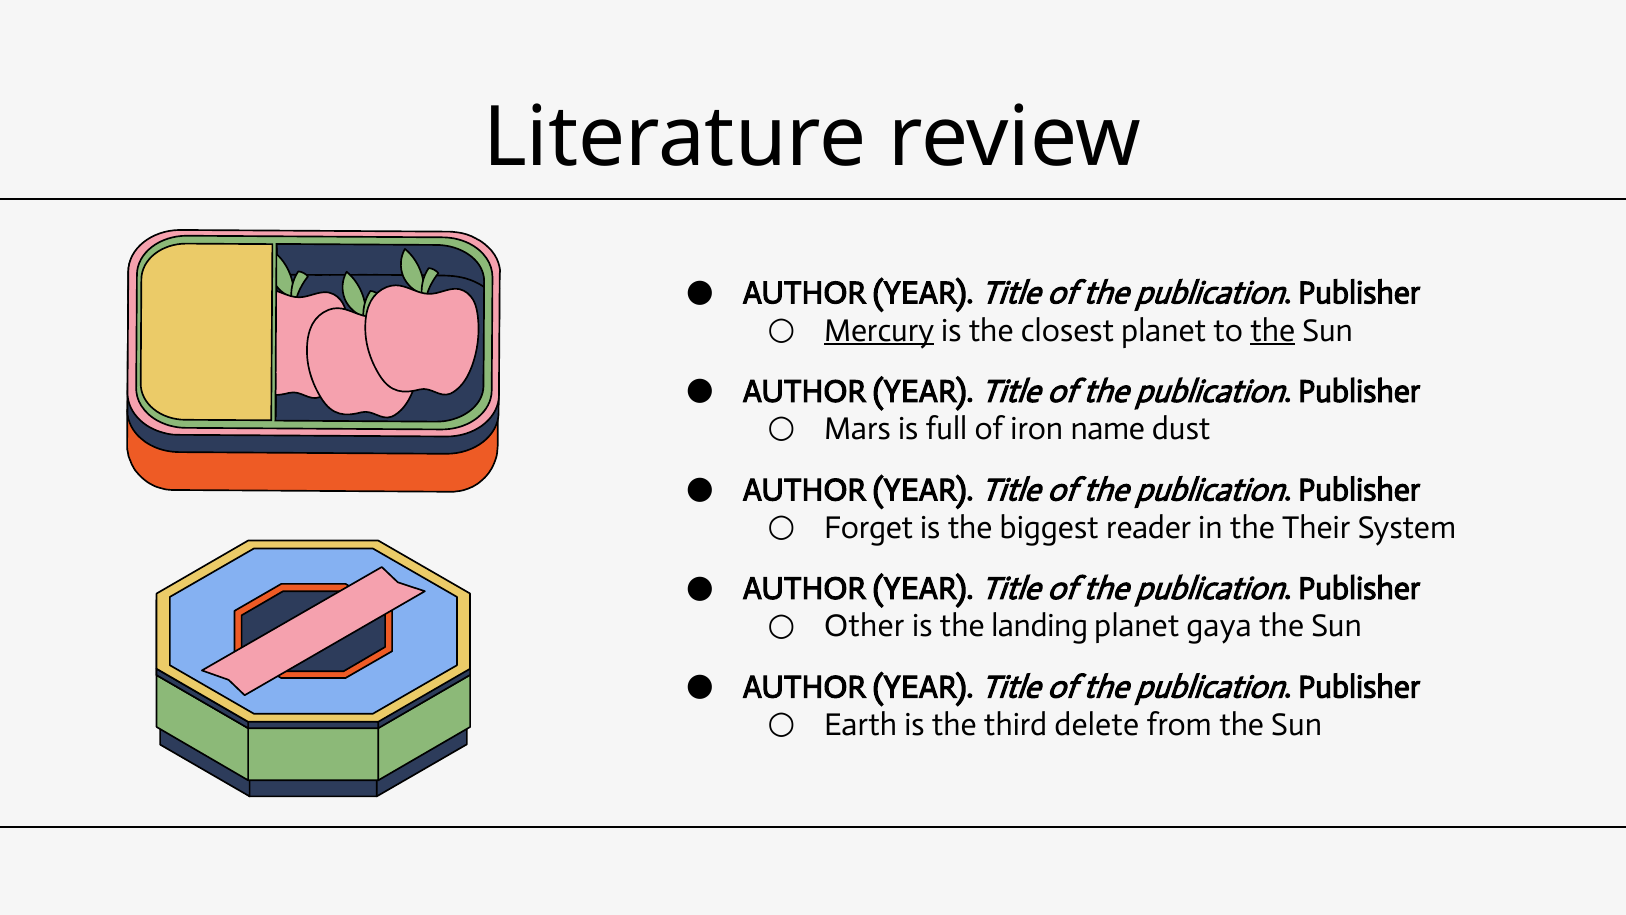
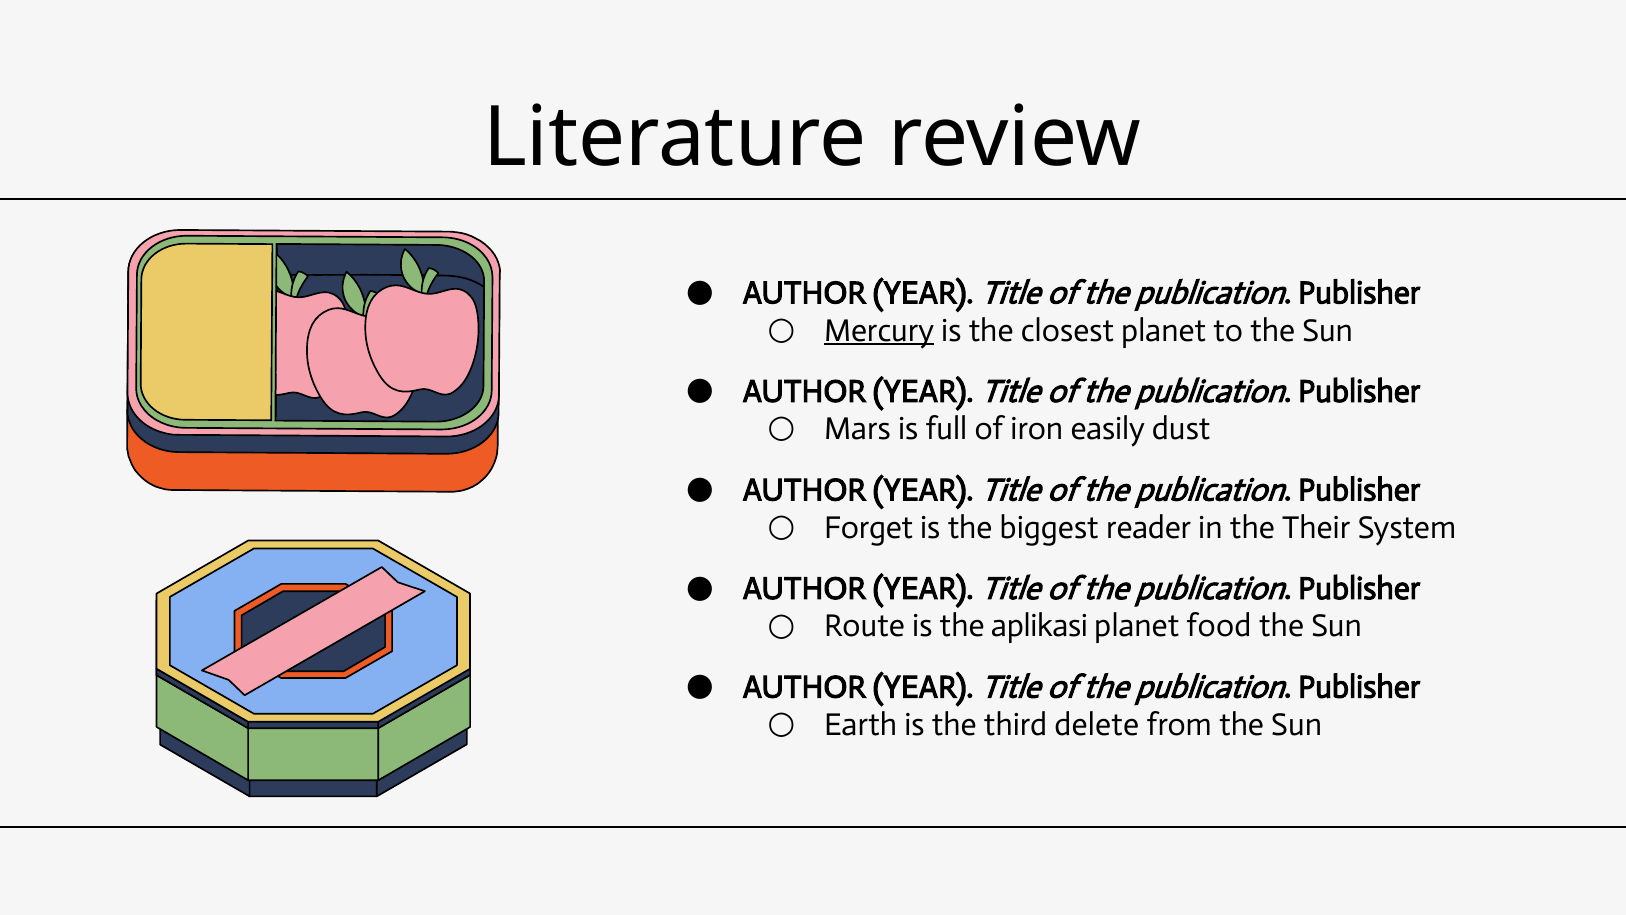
the at (1273, 331) underline: present -> none
name: name -> easily
Other: Other -> Route
landing: landing -> aplikasi
gaya: gaya -> food
